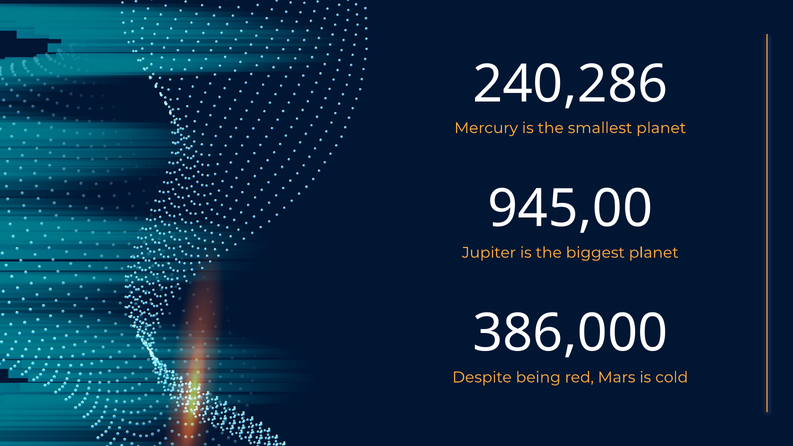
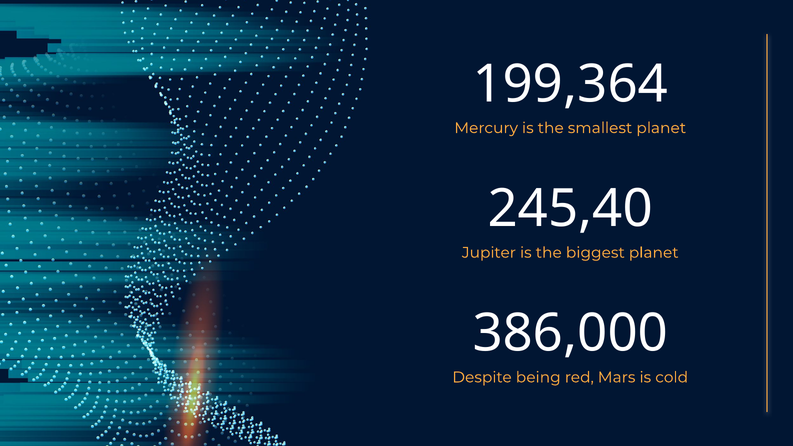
240,286: 240,286 -> 199,364
945,00: 945,00 -> 245,40
